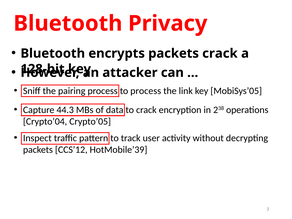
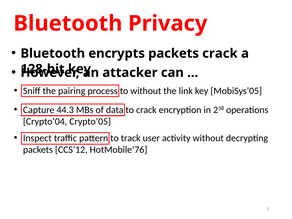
to process: process -> without
HotMobile’39: HotMobile’39 -> HotMobile’76
